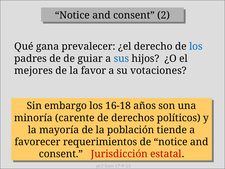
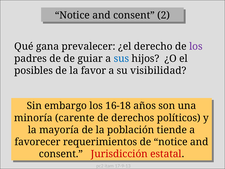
los at (196, 46) colour: blue -> purple
mejores: mejores -> posibles
votaciones: votaciones -> visibilidad
